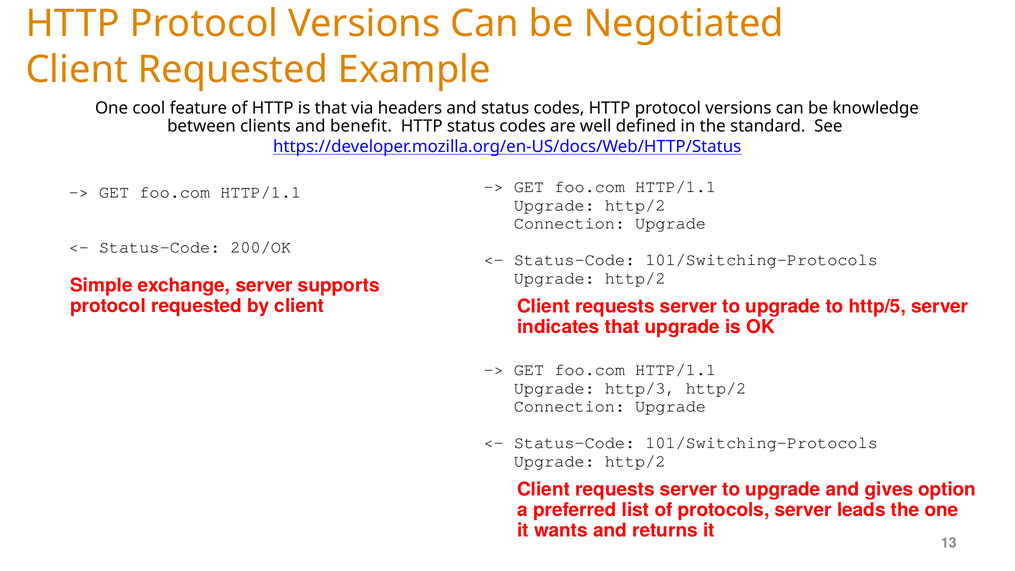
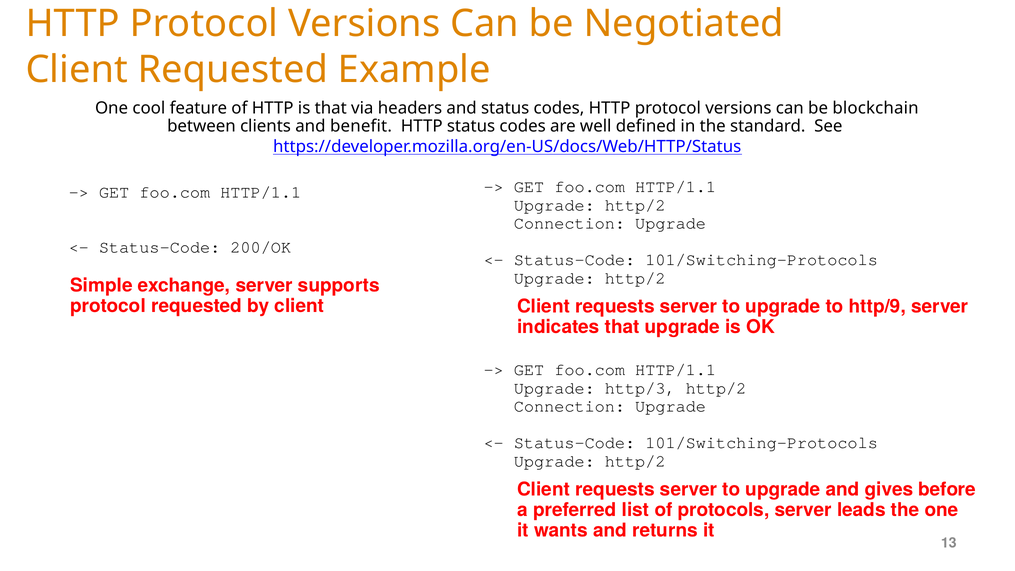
knowledge: knowledge -> blockchain
http/5: http/5 -> http/9
option: option -> before
